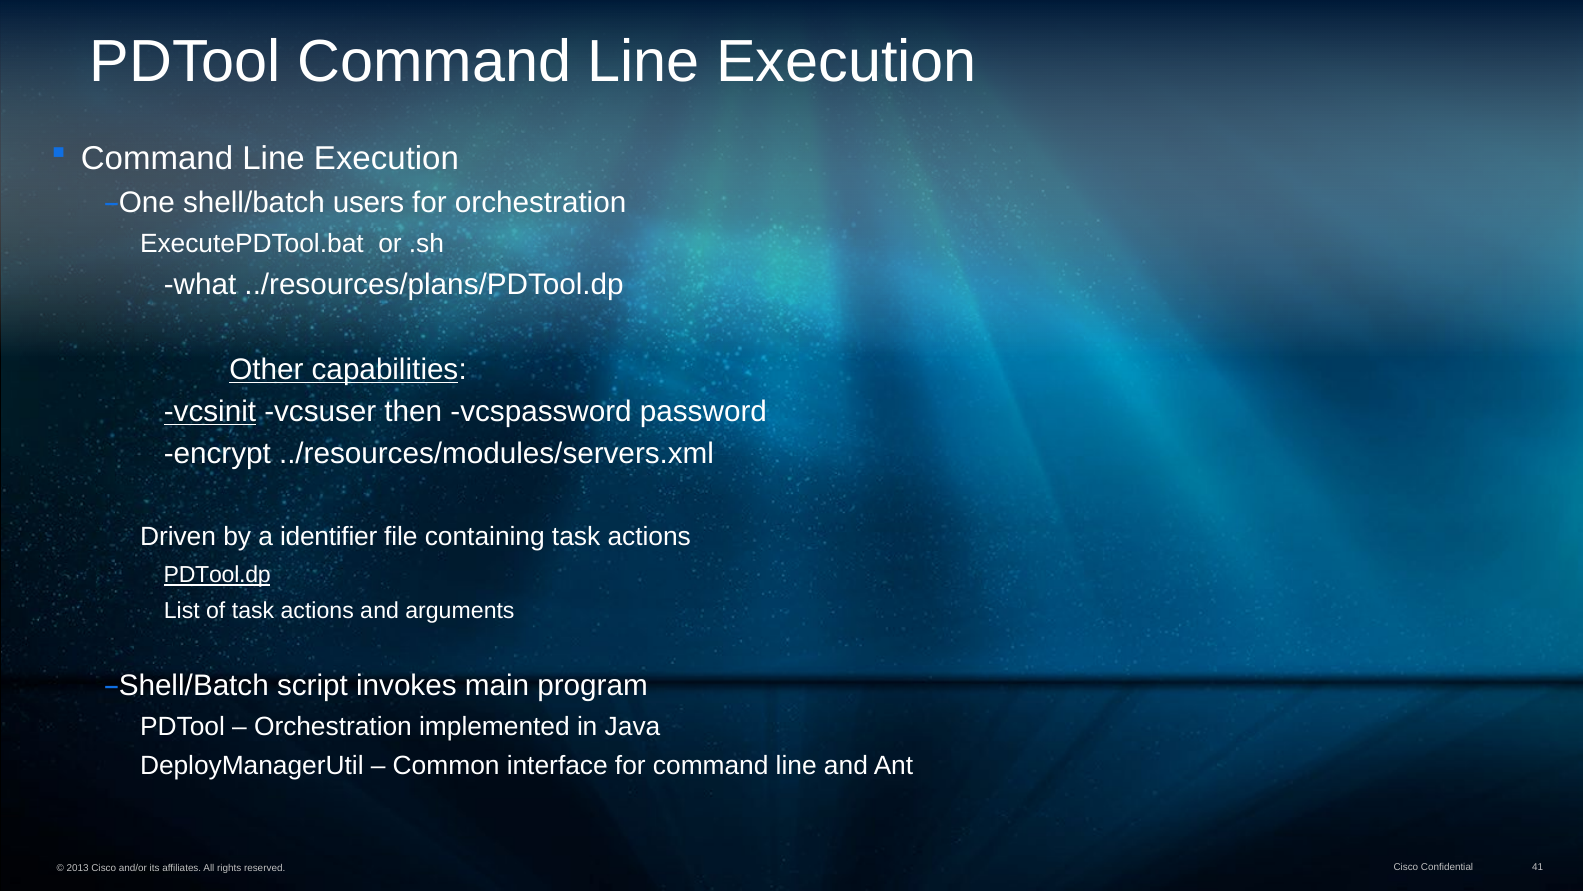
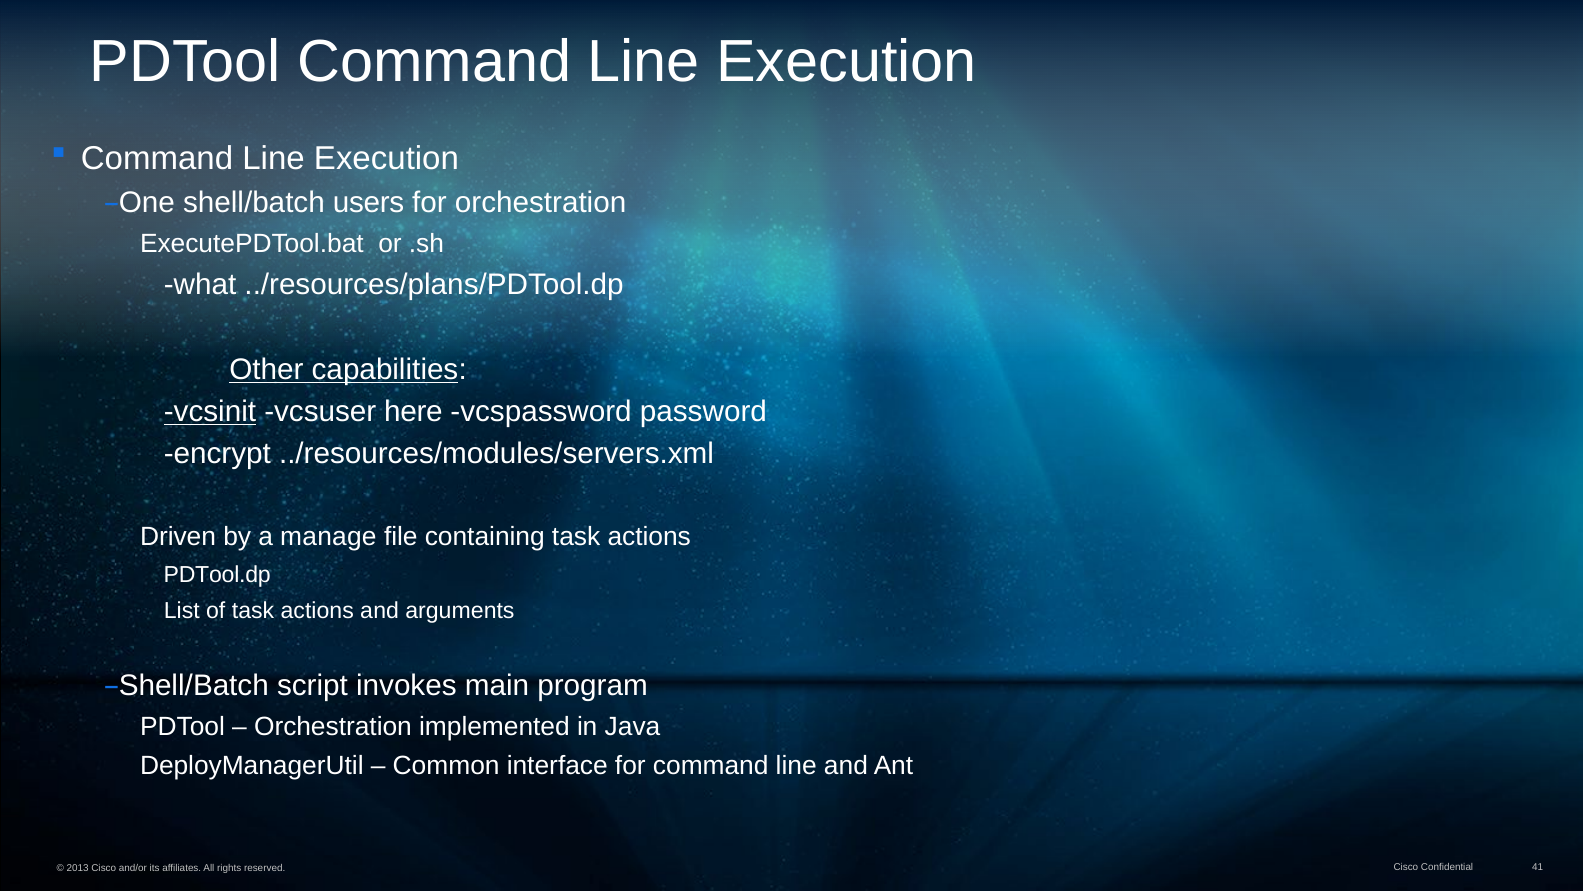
then: then -> here
identifier: identifier -> manage
PDTool.dp underline: present -> none
